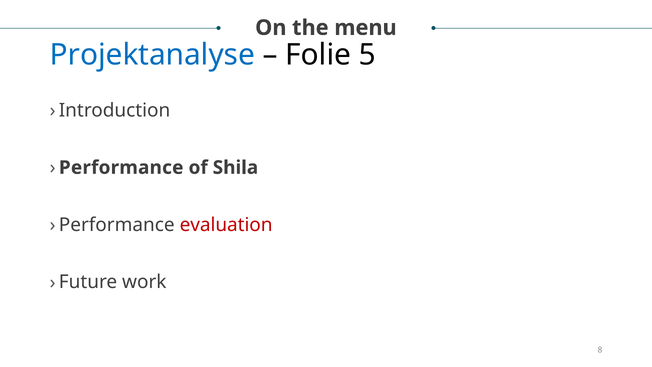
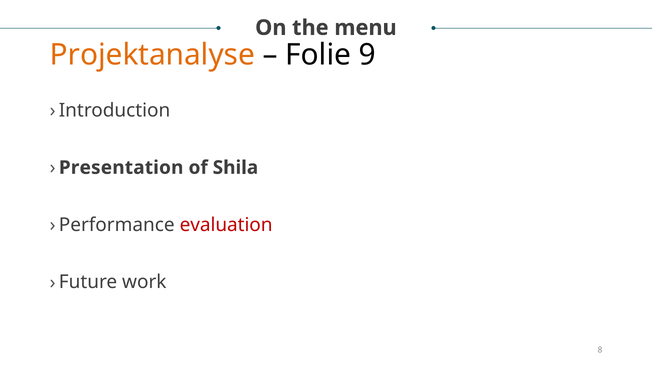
Projektanalyse colour: blue -> orange
5: 5 -> 9
Performance: Performance -> Presentation
